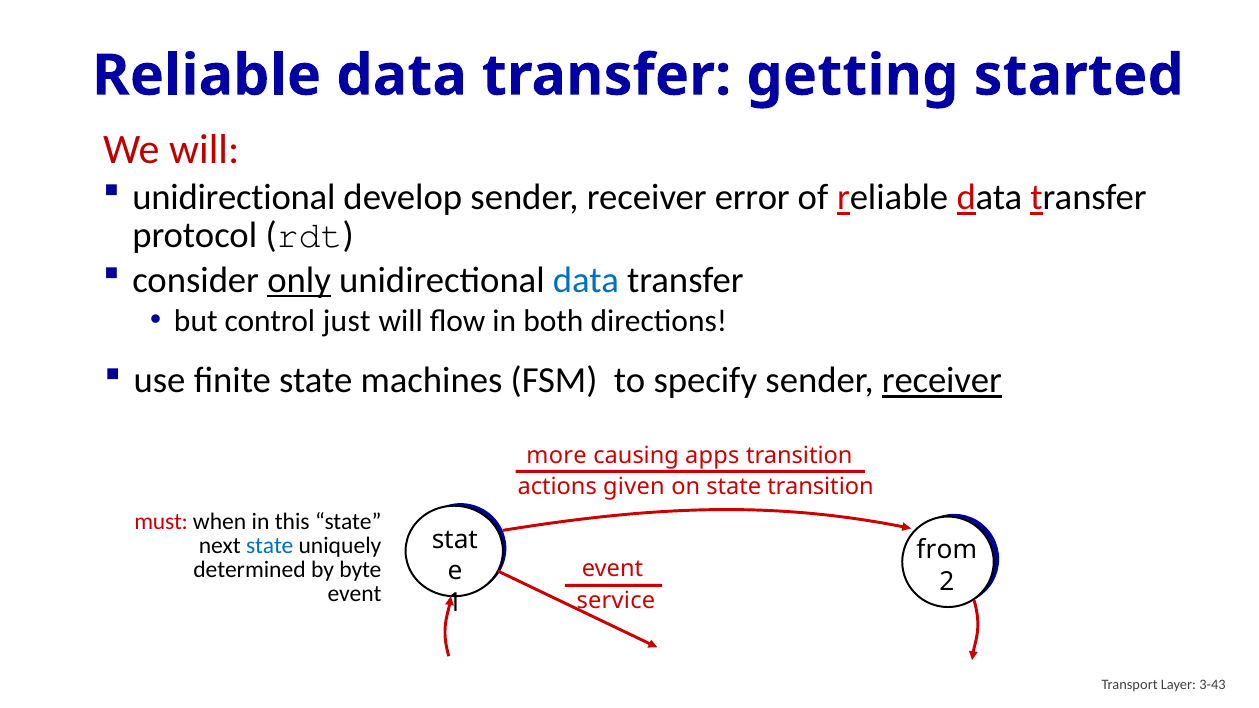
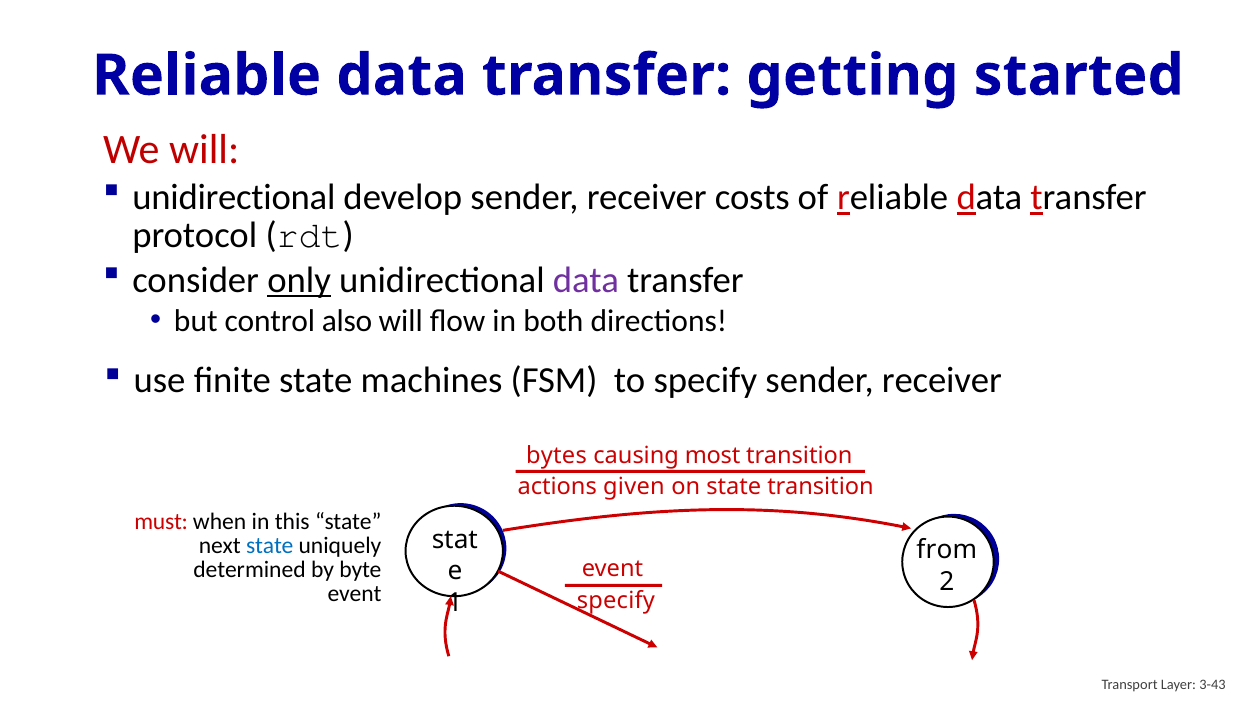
error: error -> costs
data at (586, 280) colour: blue -> purple
just: just -> also
receiver at (942, 381) underline: present -> none
more: more -> bytes
apps: apps -> most
service at (616, 600): service -> specify
